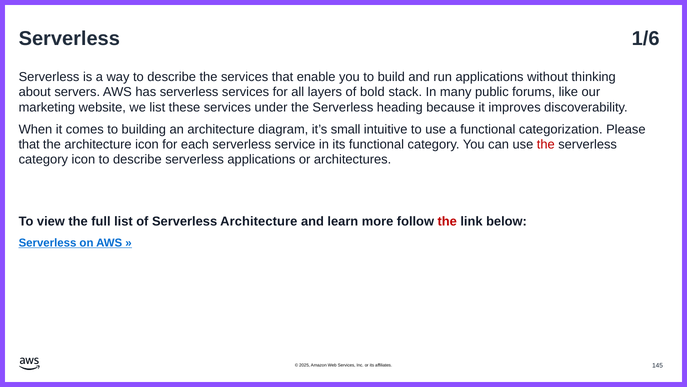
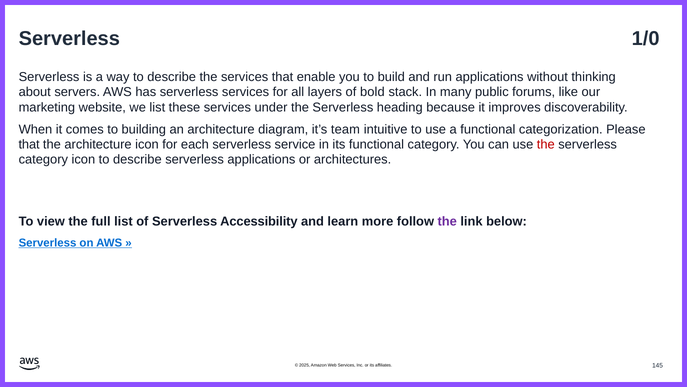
1/6: 1/6 -> 1/0
small: small -> team
Serverless Architecture: Architecture -> Accessibility
the at (447, 221) colour: red -> purple
